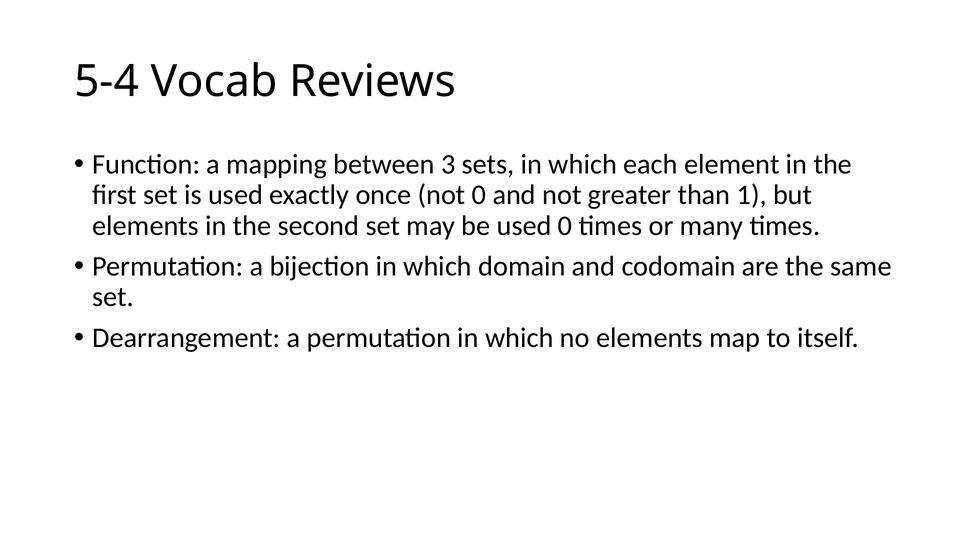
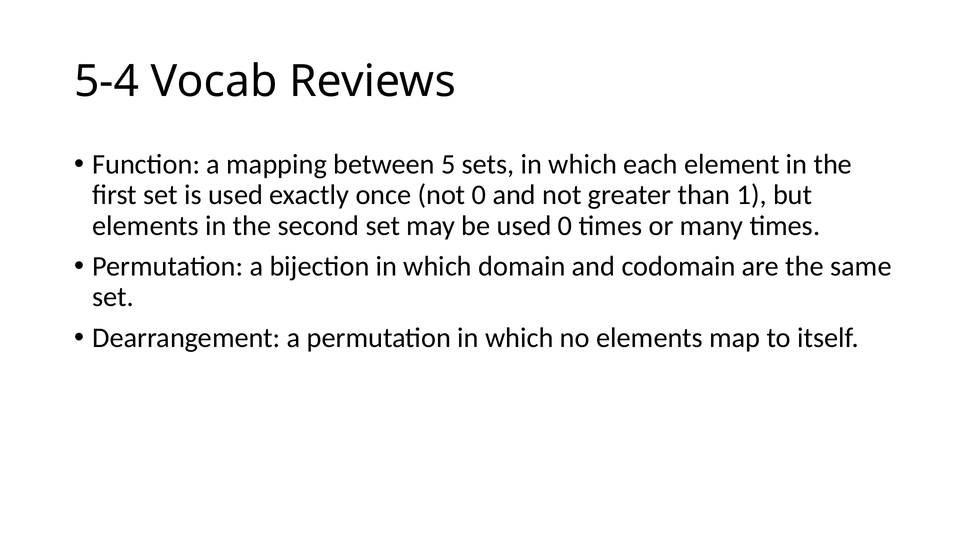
3: 3 -> 5
